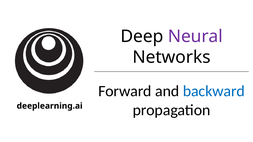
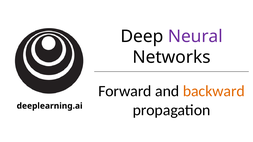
backward colour: blue -> orange
